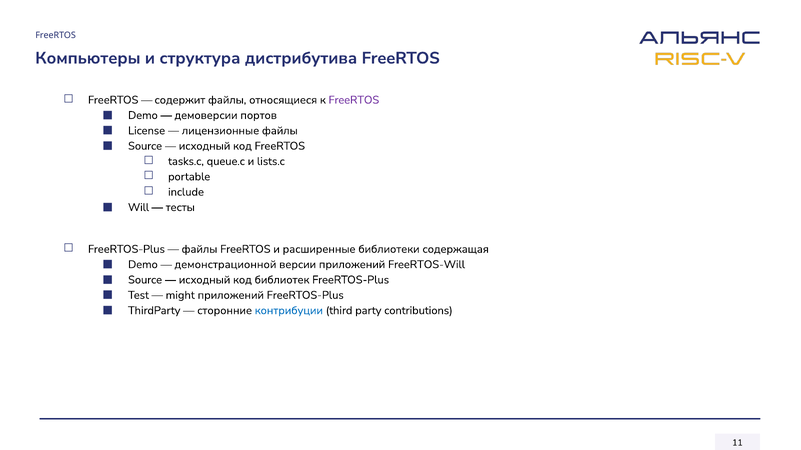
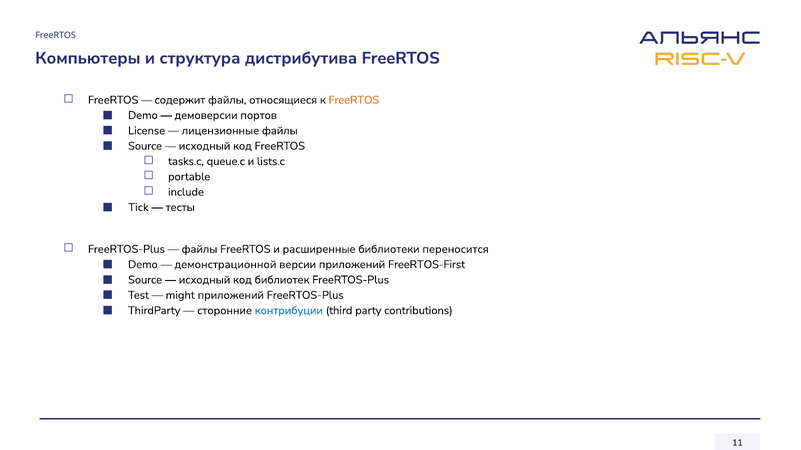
FreeRTOS at (354, 100) colour: purple -> orange
Will: Will -> Tick
содержащая: содержащая -> переносится
FreeRTOS-Will: FreeRTOS-Will -> FreeRTOS-First
